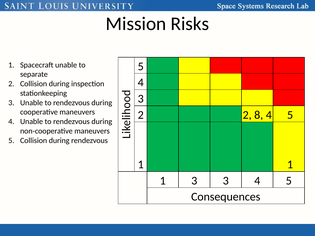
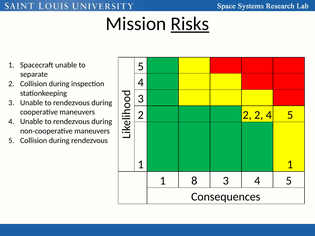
Risks underline: none -> present
2 2 8: 8 -> 2
1 3: 3 -> 8
